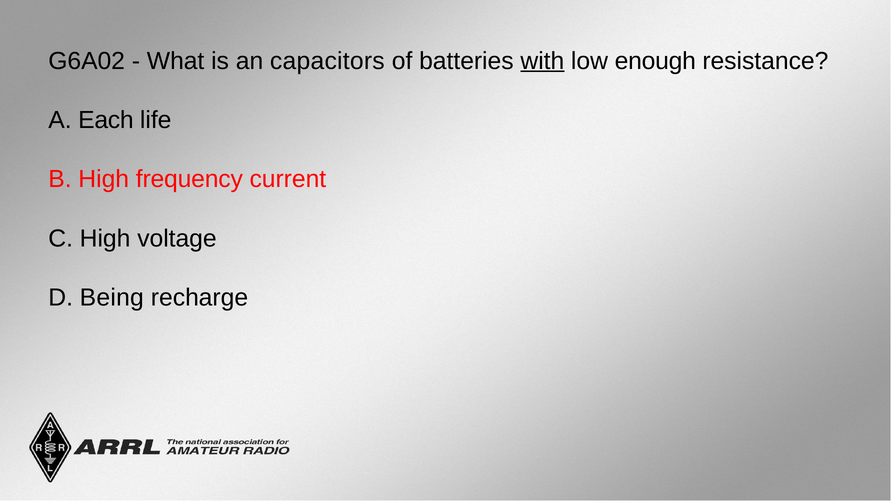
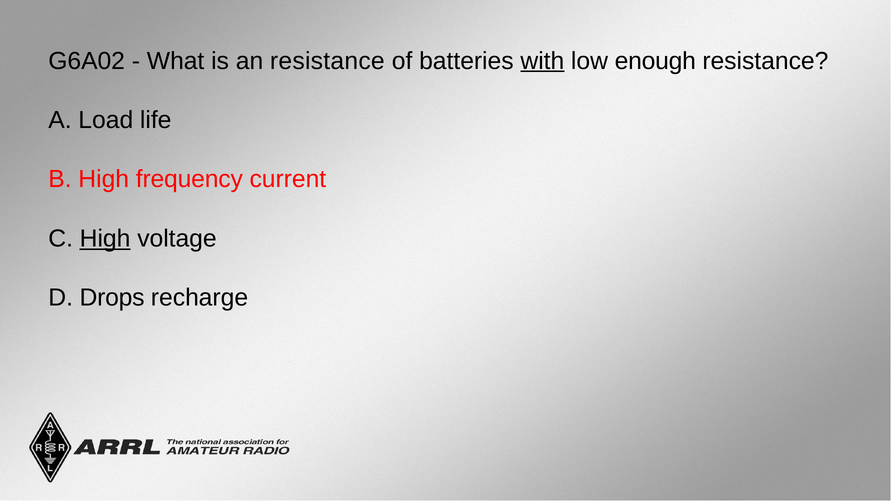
an capacitors: capacitors -> resistance
Each: Each -> Load
High at (105, 239) underline: none -> present
Being: Being -> Drops
